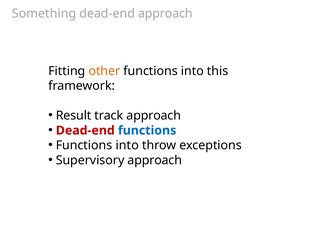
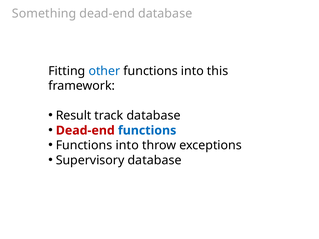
dead-end approach: approach -> database
other colour: orange -> blue
track approach: approach -> database
Supervisory approach: approach -> database
